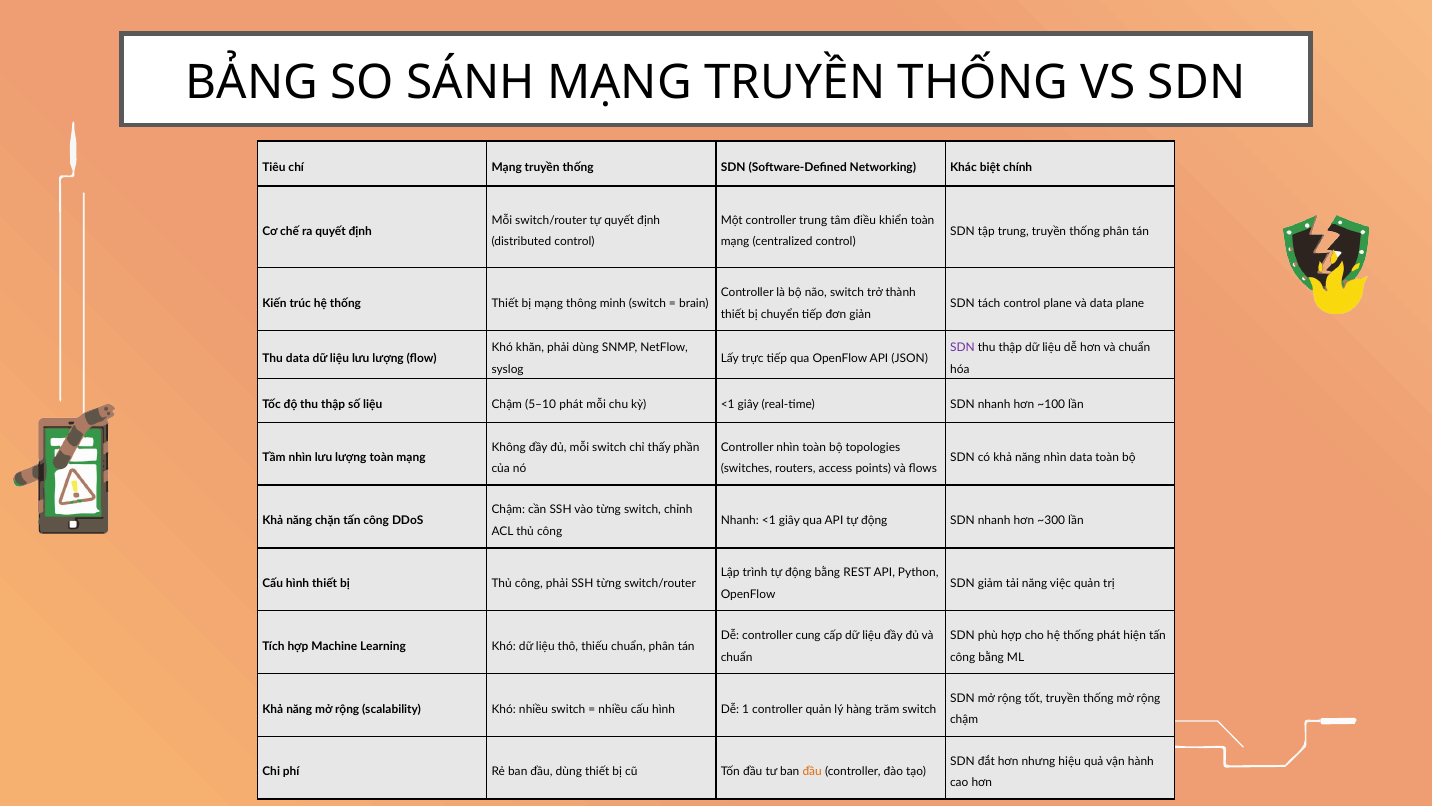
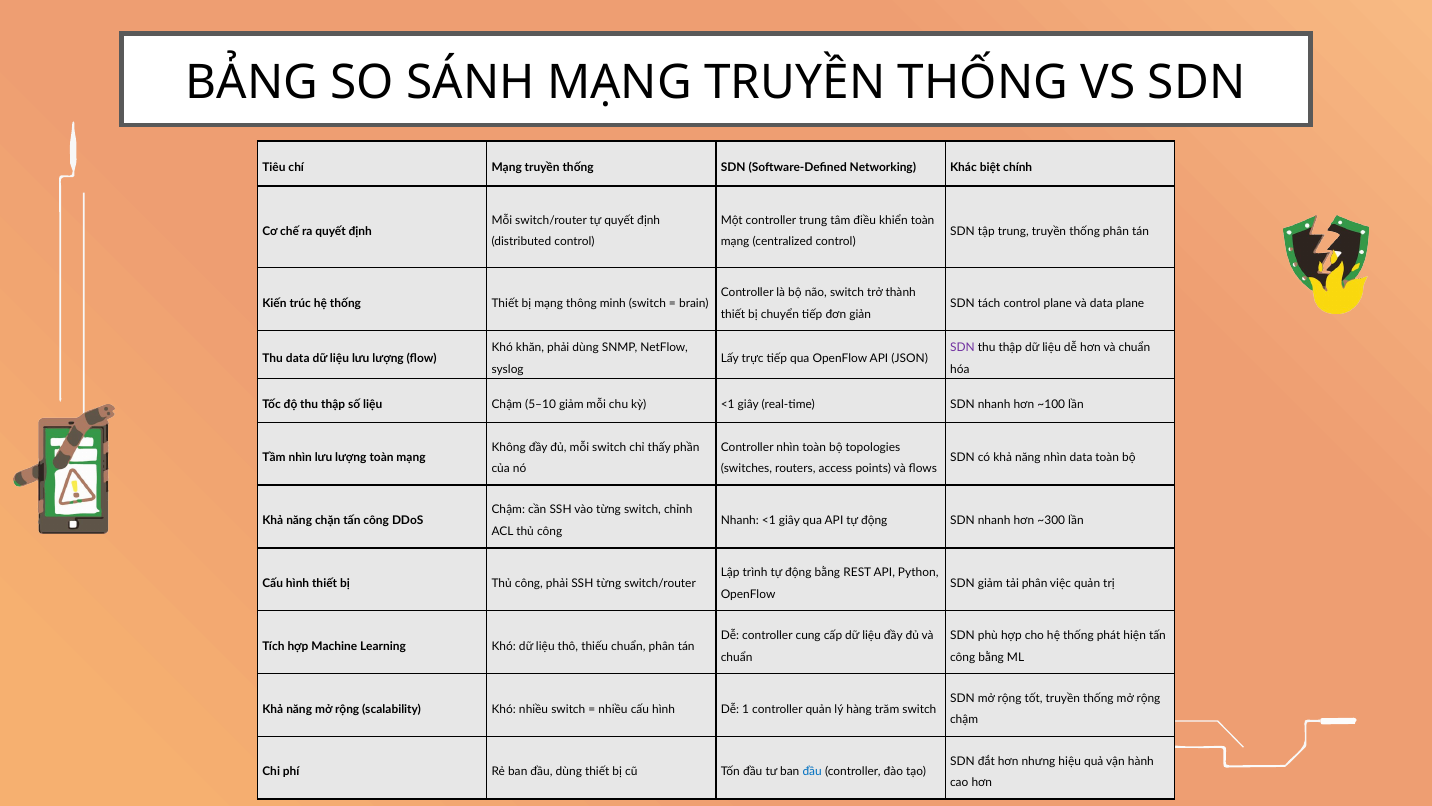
5–10 phát: phát -> giảm
tải năng: năng -> phân
đầu at (812, 771) colour: orange -> blue
